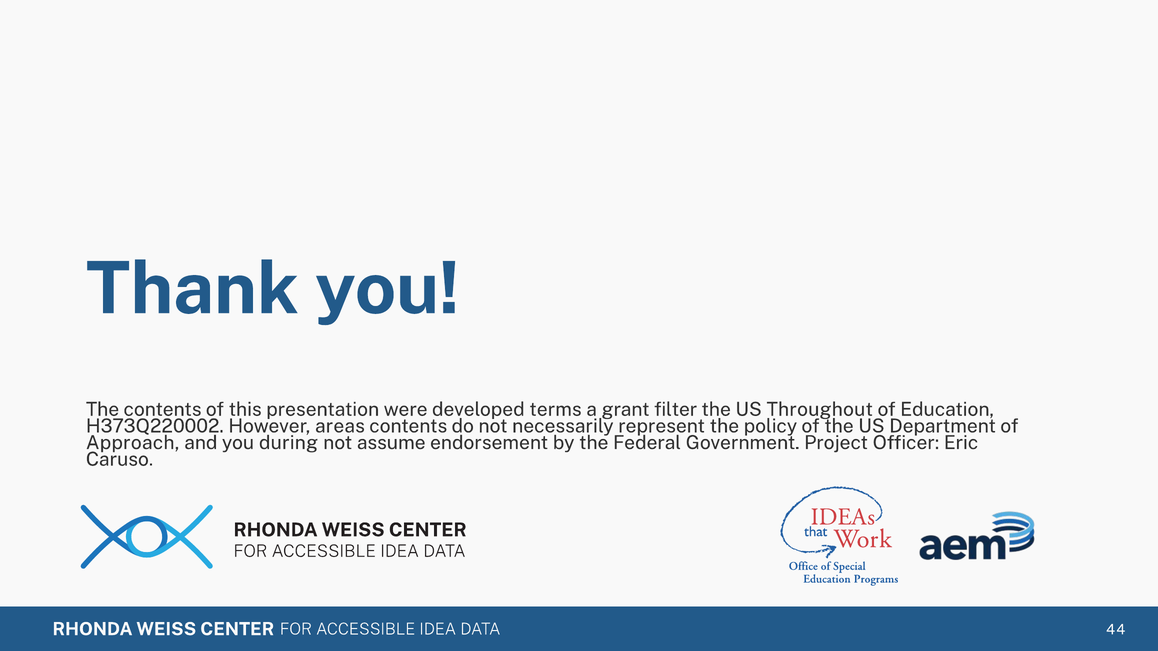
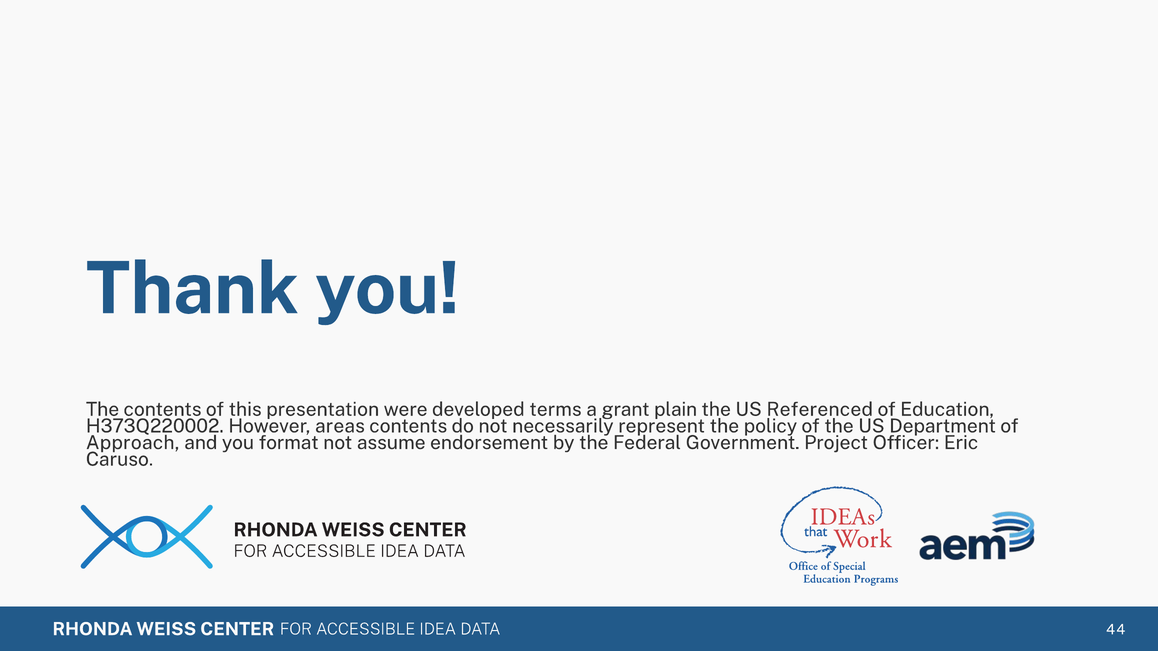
filter: filter -> plain
Throughout: Throughout -> Referenced
during: during -> format
